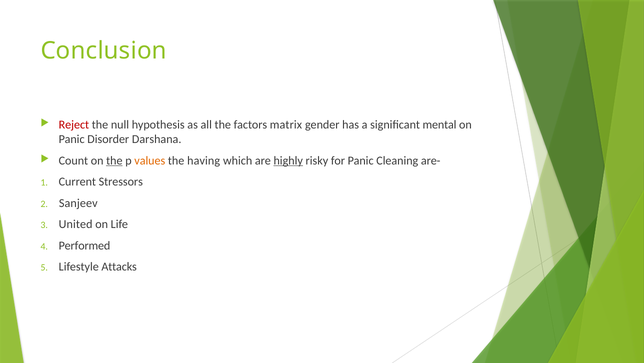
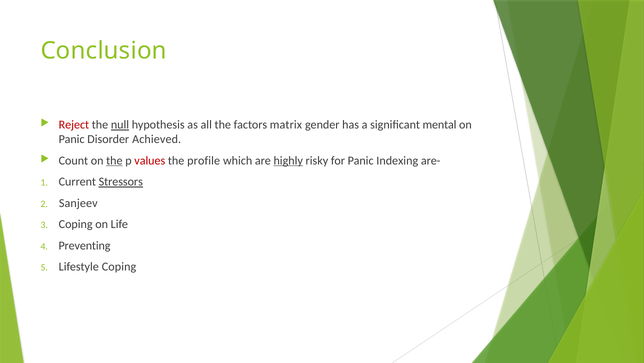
null underline: none -> present
Darshana: Darshana -> Achieved
values colour: orange -> red
having: having -> profile
Cleaning: Cleaning -> Indexing
Stressors underline: none -> present
United at (76, 224): United -> Coping
Performed: Performed -> Preventing
Lifestyle Attacks: Attacks -> Coping
